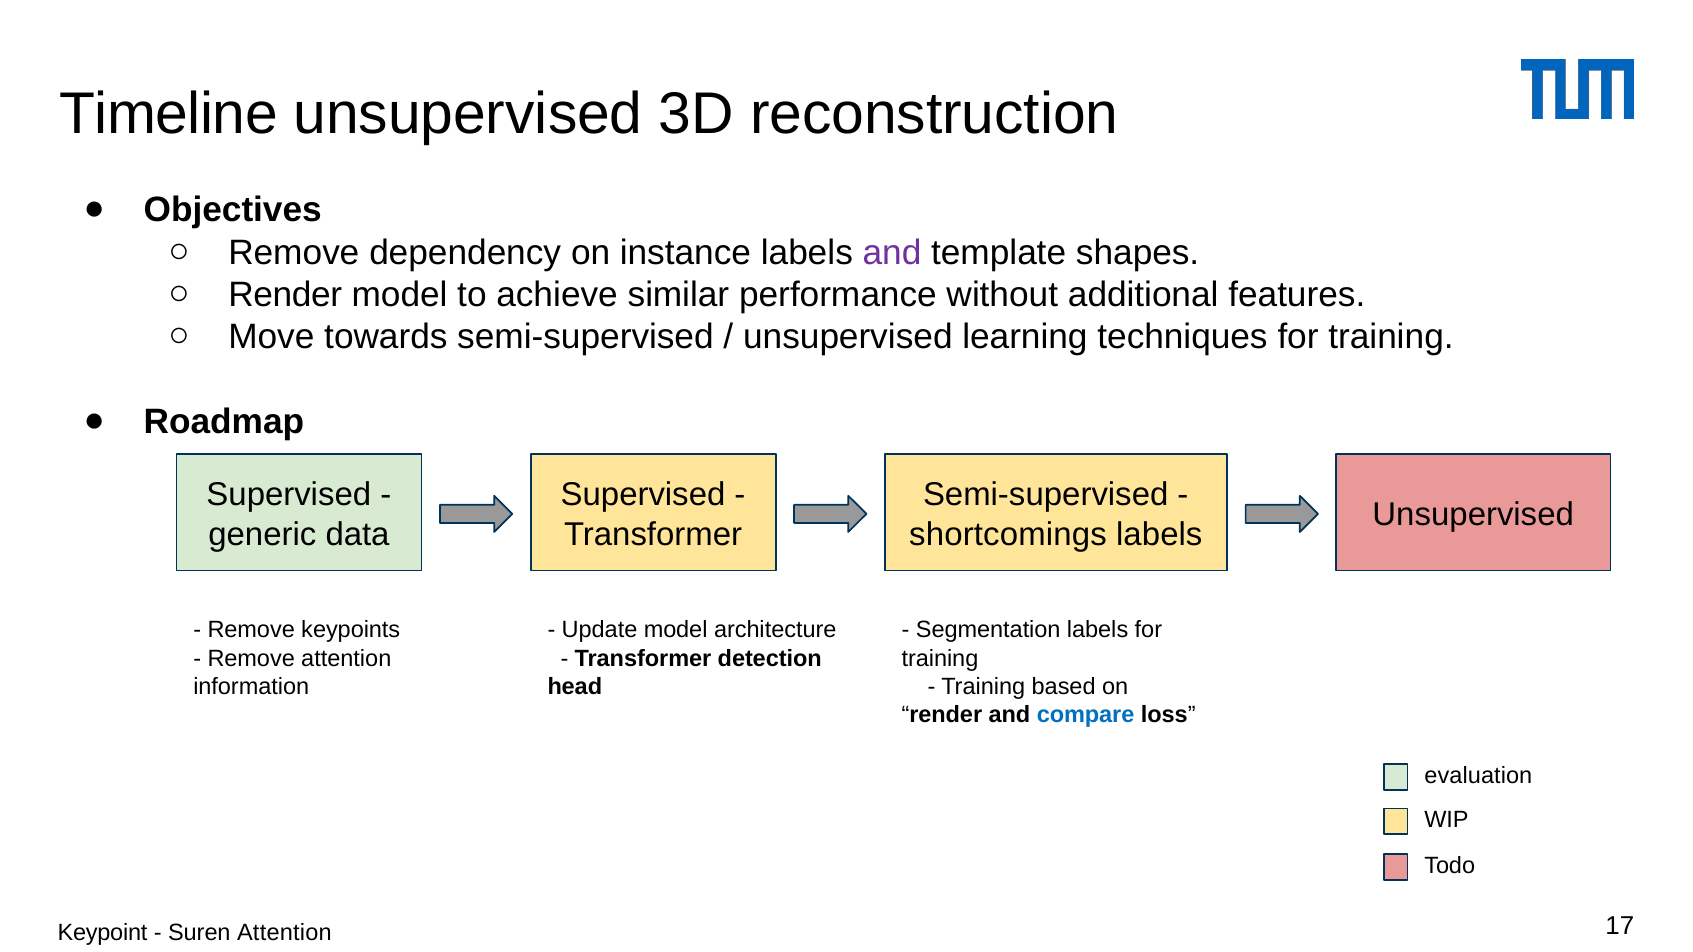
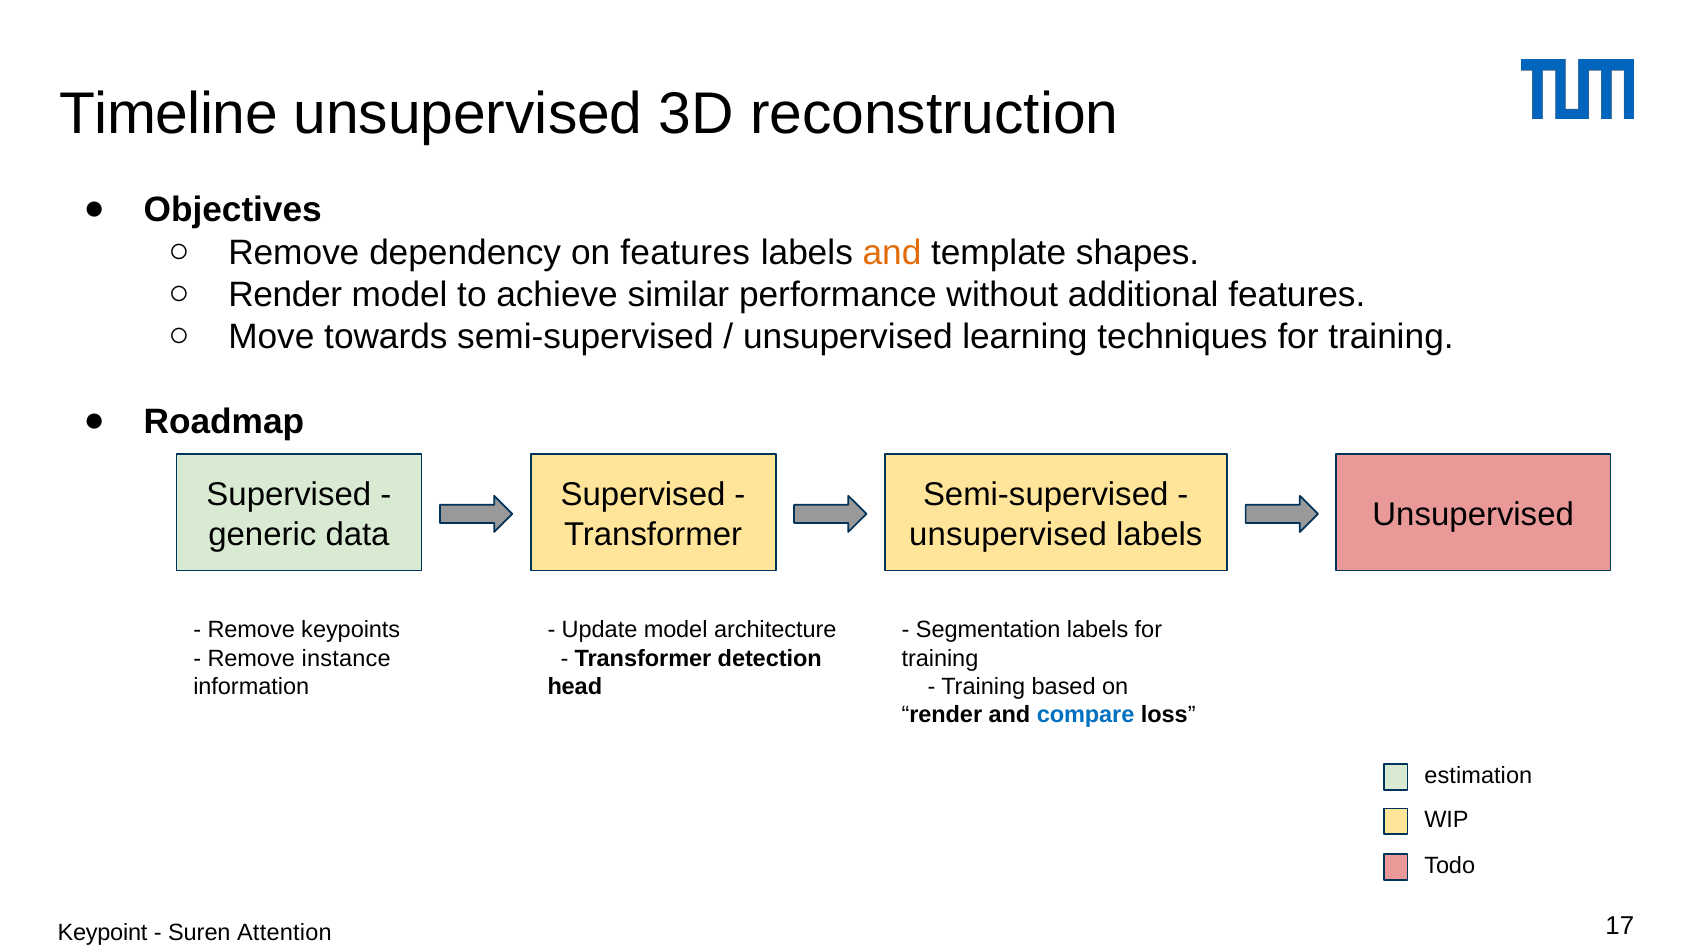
on instance: instance -> features
and at (892, 253) colour: purple -> orange
shortcomings at (1008, 534): shortcomings -> unsupervised
Remove attention: attention -> instance
evaluation: evaluation -> estimation
